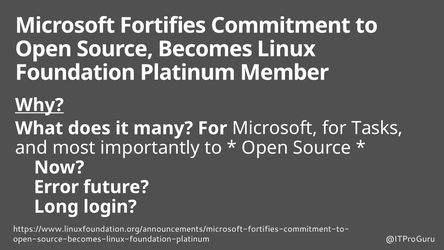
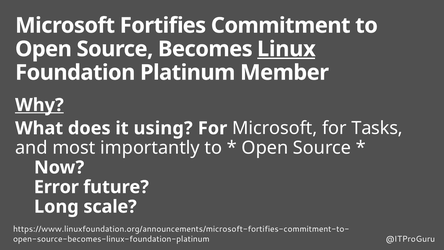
Linux underline: none -> present
many: many -> using
login: login -> scale
